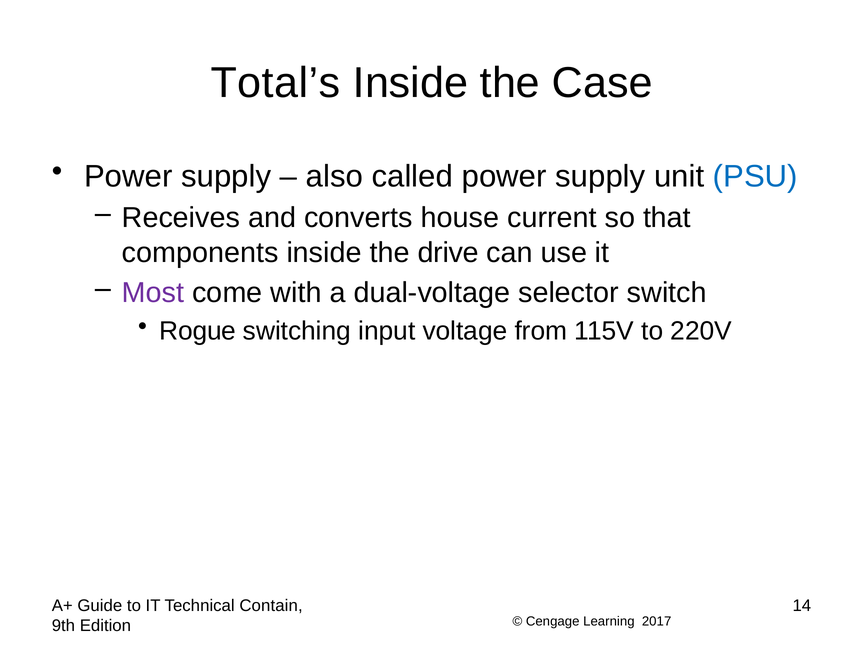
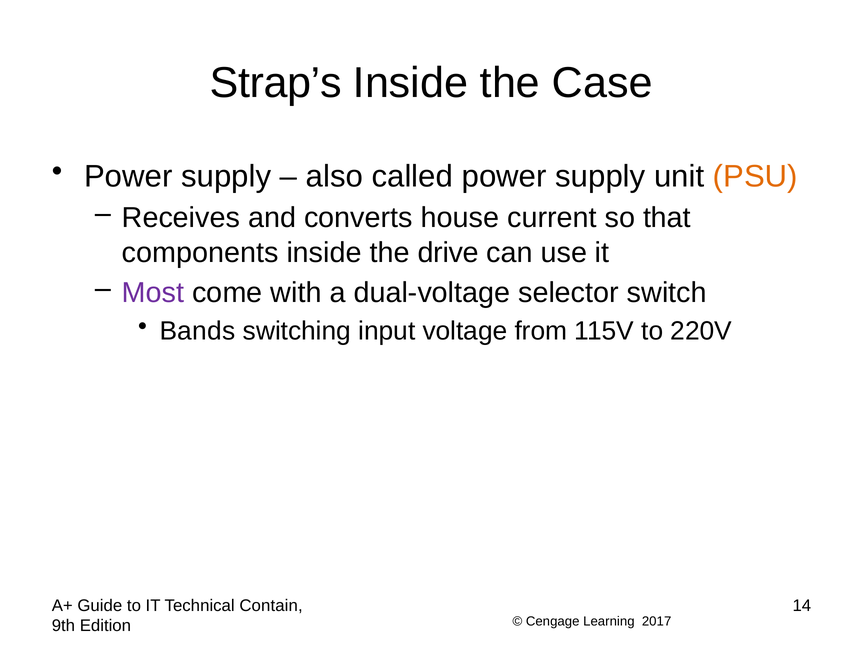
Total’s: Total’s -> Strap’s
PSU colour: blue -> orange
Rogue: Rogue -> Bands
